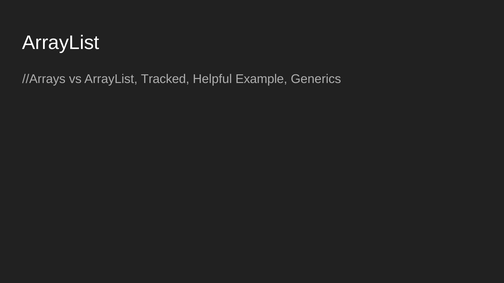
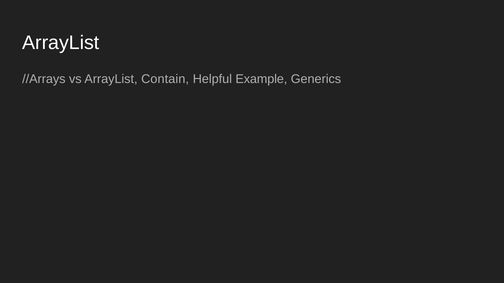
Tracked: Tracked -> Contain
